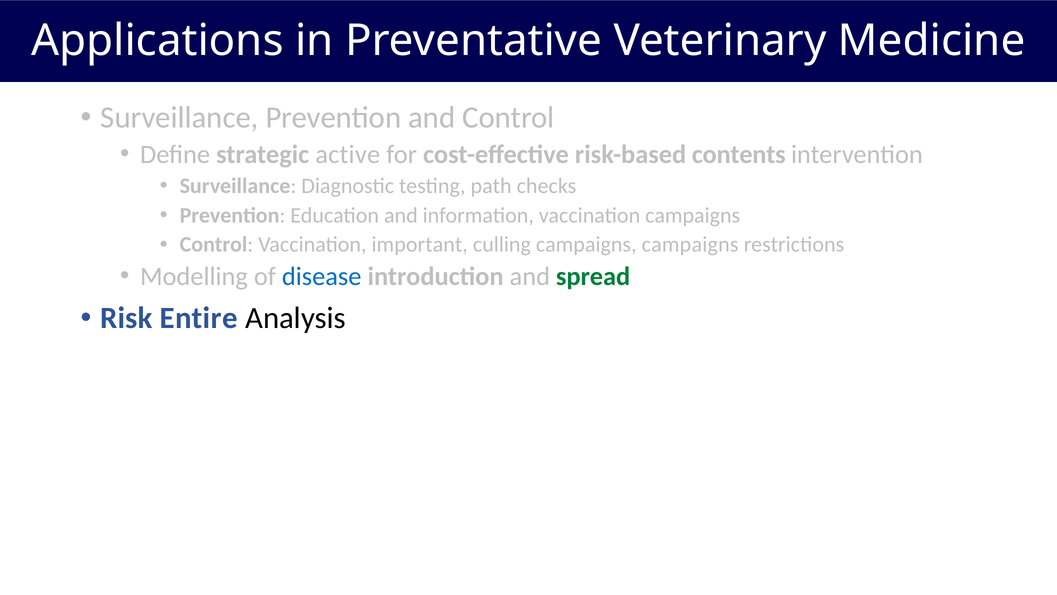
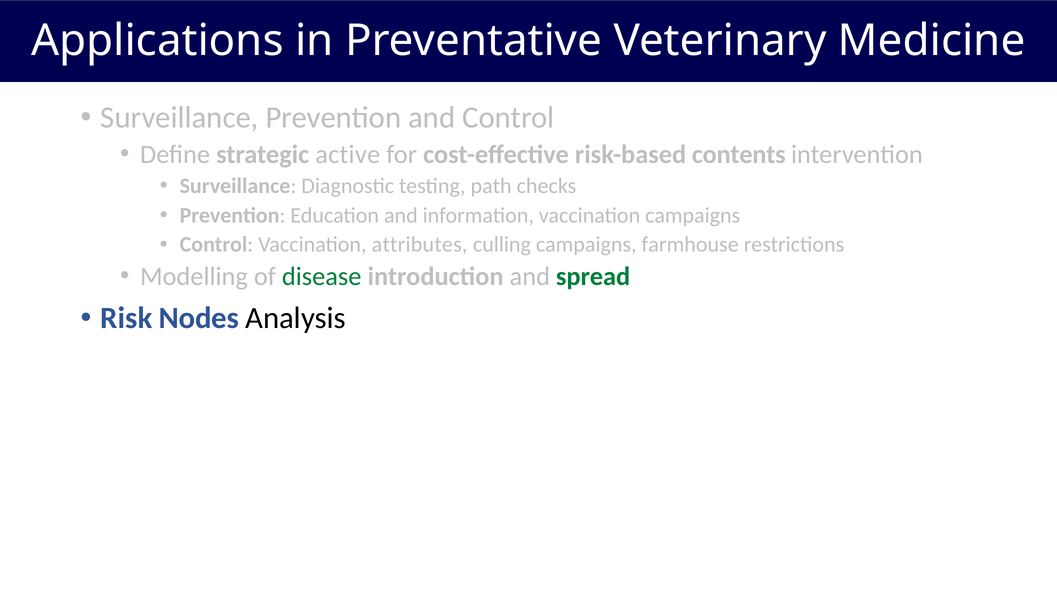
important: important -> attributes
campaigns campaigns: campaigns -> farmhouse
disease colour: blue -> green
Entire: Entire -> Nodes
